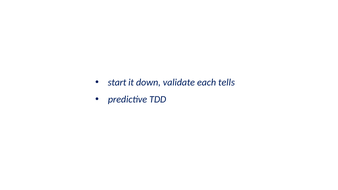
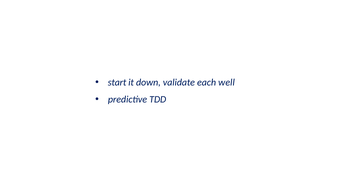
tells: tells -> well
